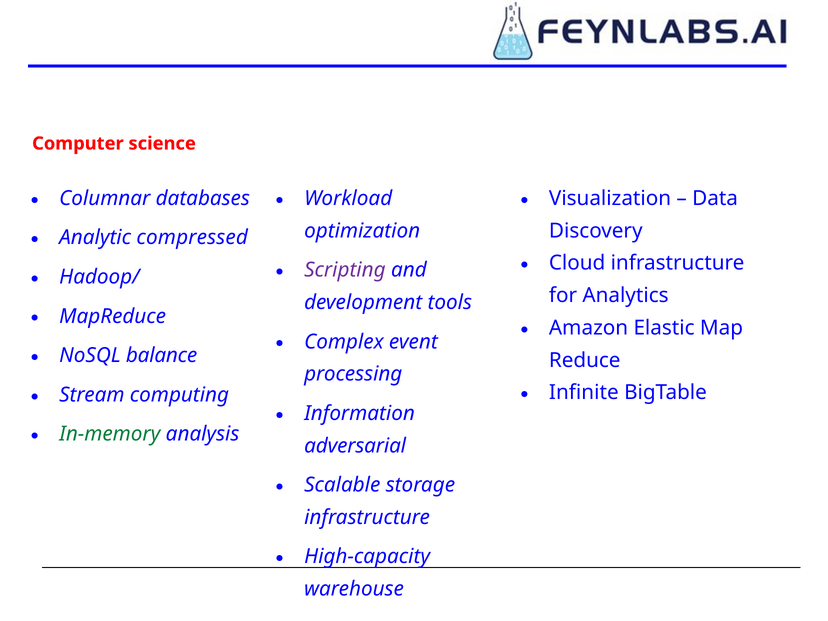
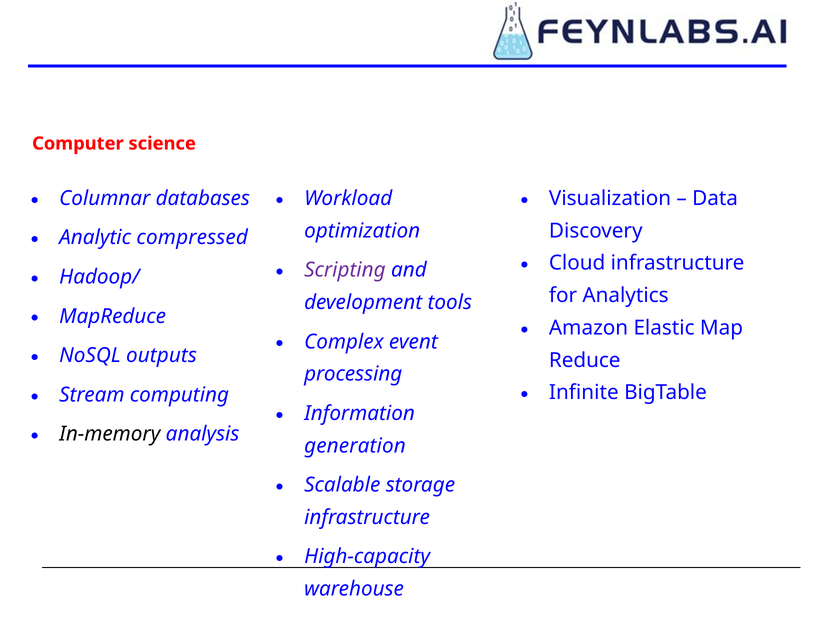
balance: balance -> outputs
In-memory colour: green -> black
adversarial: adversarial -> generation
